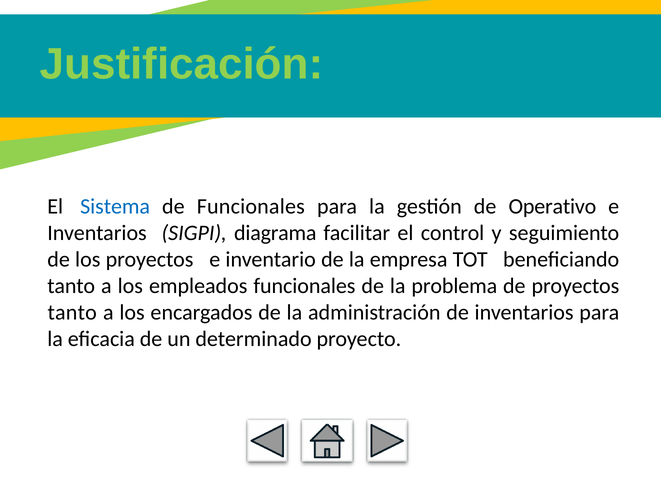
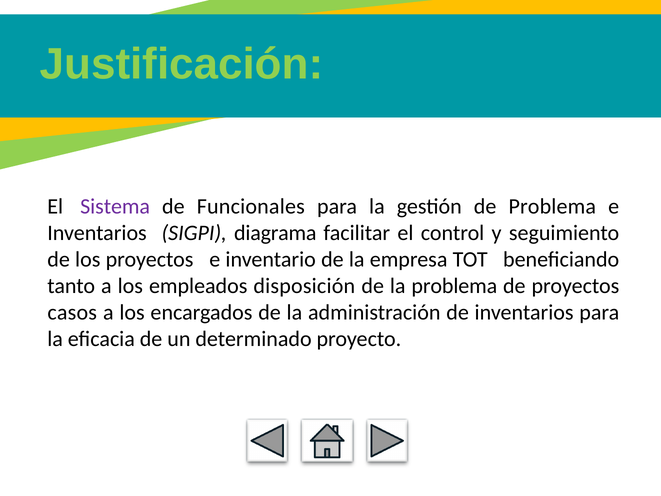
Sistema colour: blue -> purple
de Operativo: Operativo -> Problema
empleados funcionales: funcionales -> disposición
tanto at (72, 312): tanto -> casos
